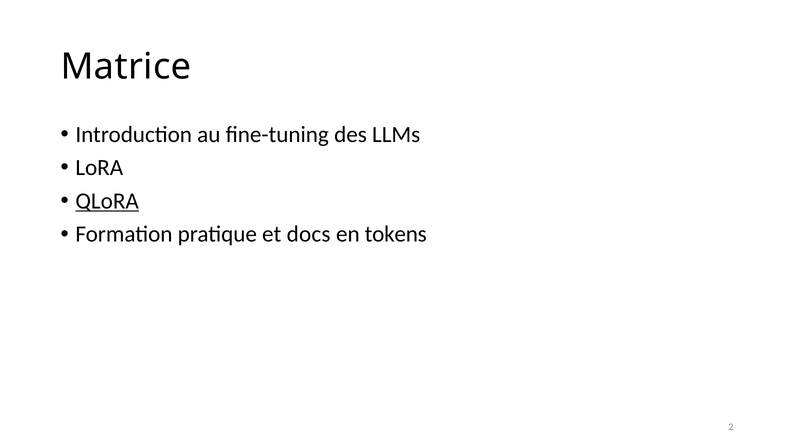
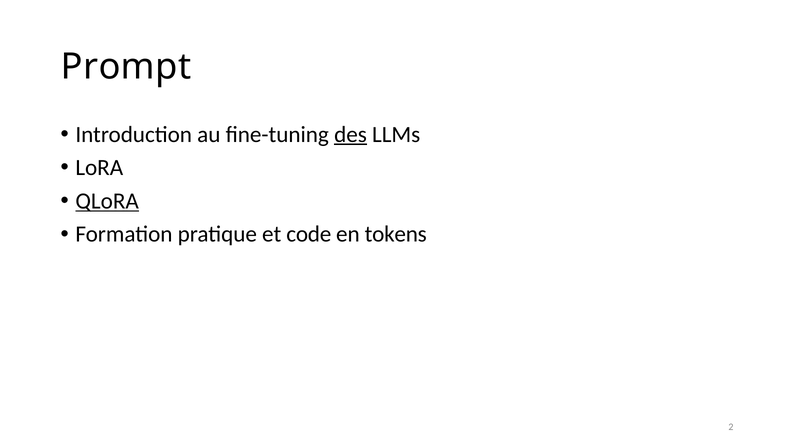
Matrice: Matrice -> Prompt
des underline: none -> present
docs: docs -> code
